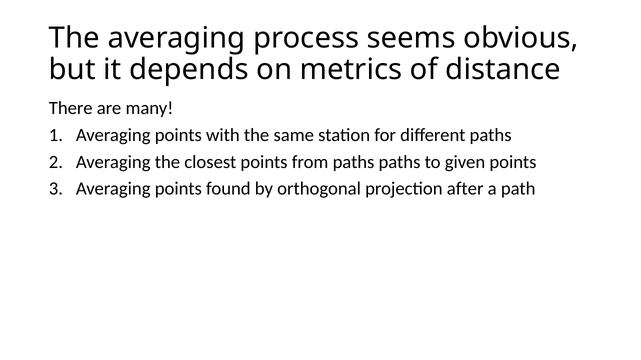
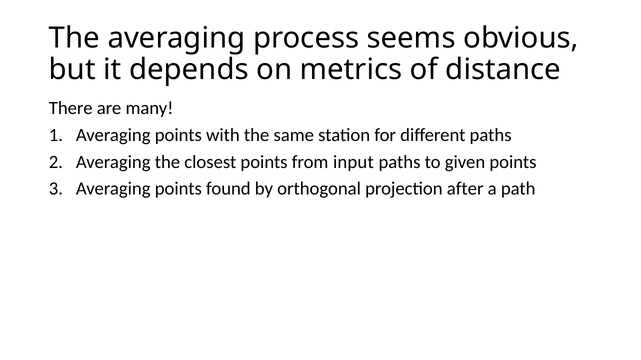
from paths: paths -> input
